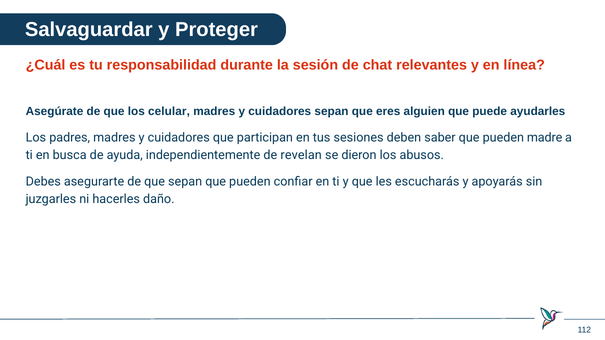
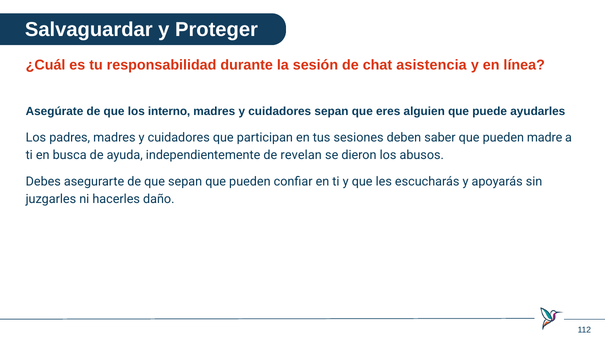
relevantes: relevantes -> asistencia
celular: celular -> interno
